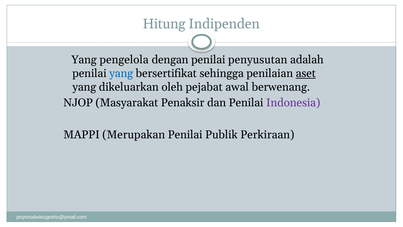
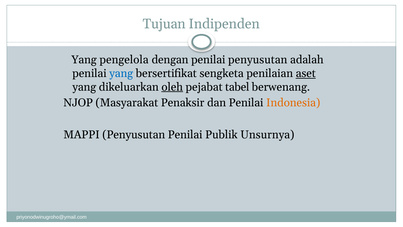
Hitung: Hitung -> Tujuan
sehingga: sehingga -> sengketa
oleh underline: none -> present
awal: awal -> tabel
Indonesia colour: purple -> orange
MAPPI Merupakan: Merupakan -> Penyusutan
Perkiraan: Perkiraan -> Unsurnya
